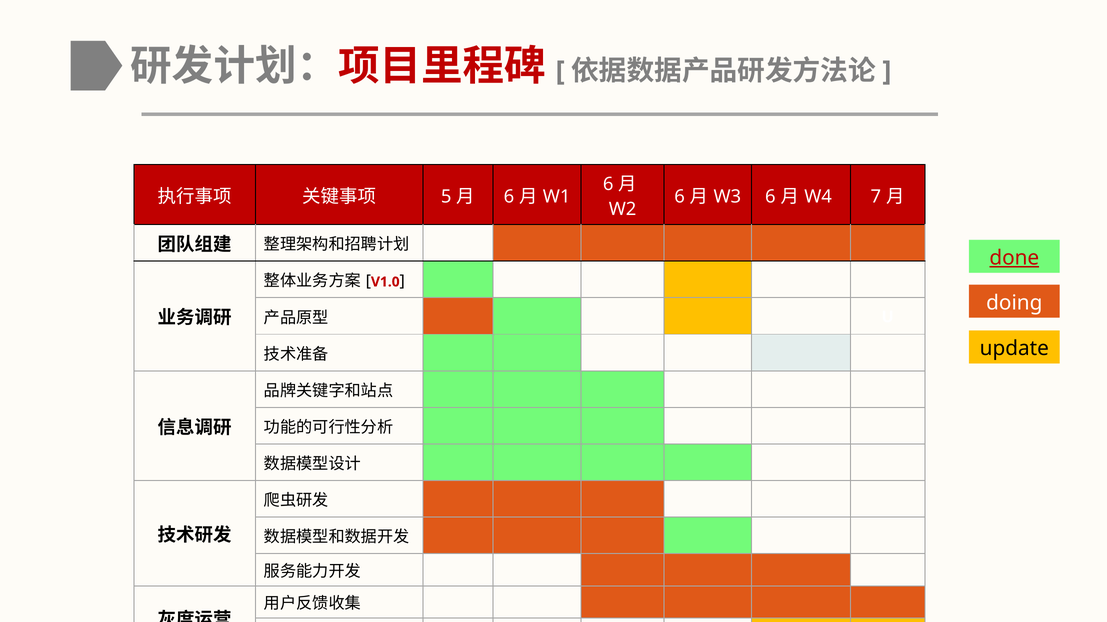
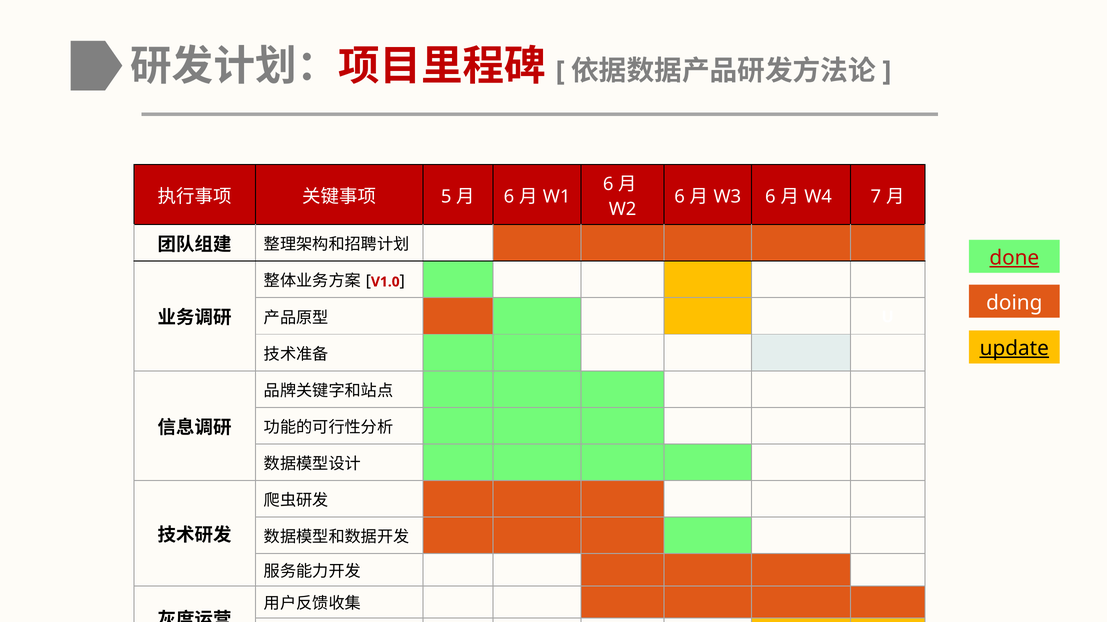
update underline: none -> present
